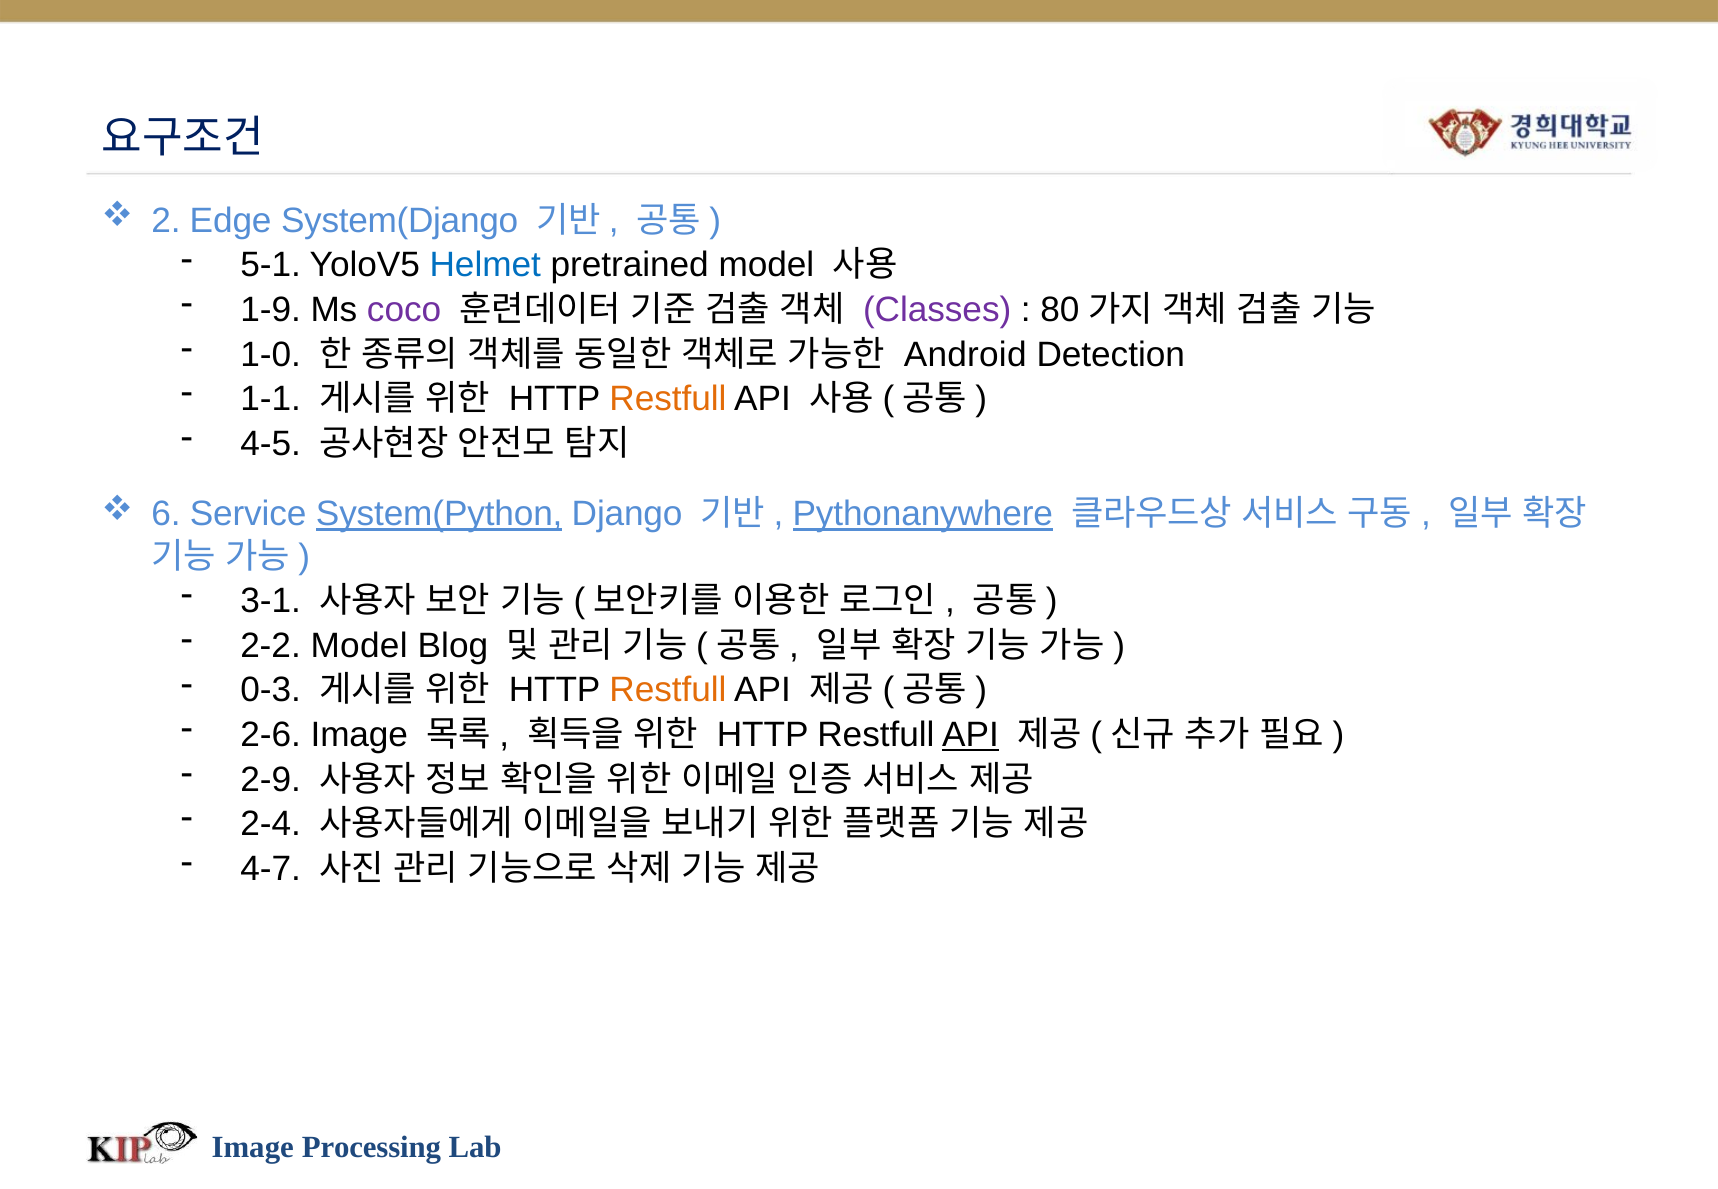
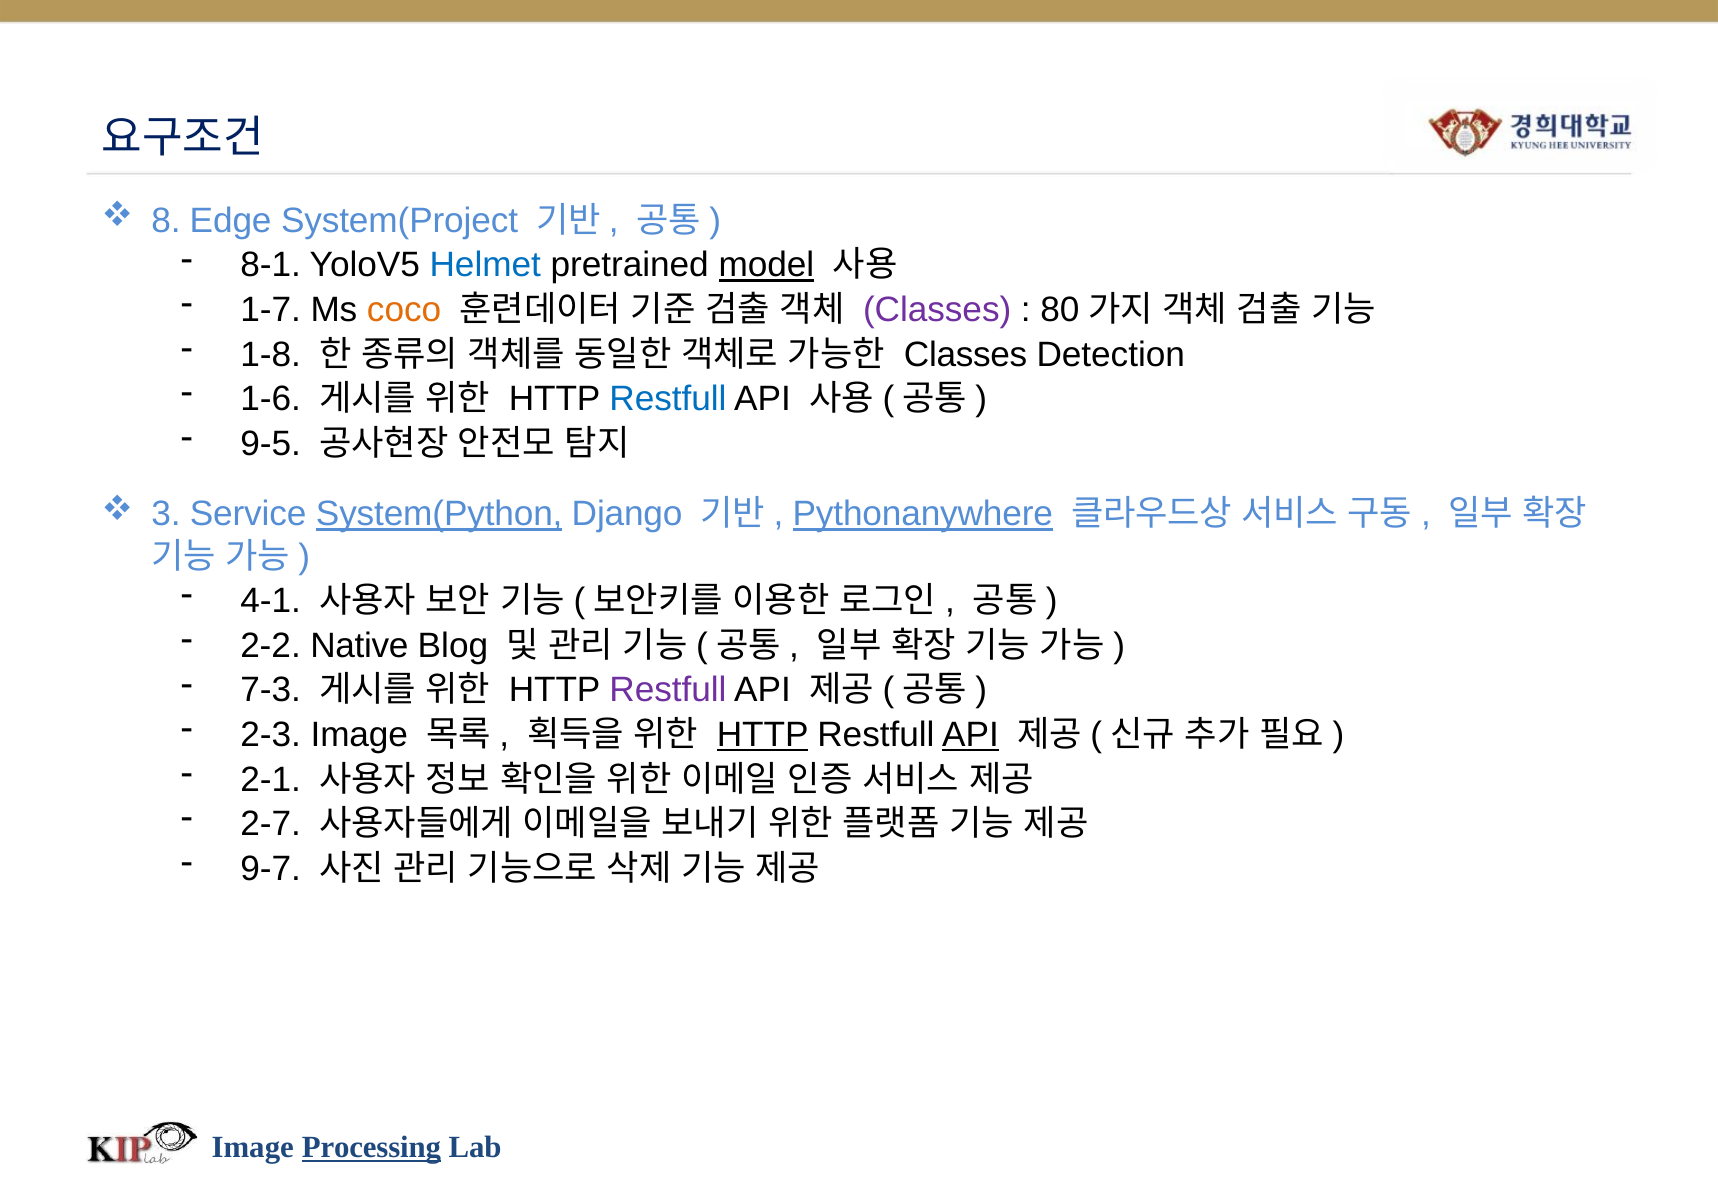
2: 2 -> 8
System(Django: System(Django -> System(Project
5-1: 5-1 -> 8-1
model at (766, 265) underline: none -> present
1-9: 1-9 -> 1-7
coco colour: purple -> orange
1-0: 1-0 -> 1-8
Android at (965, 355): Android -> Classes
1-1: 1-1 -> 1-6
Restfull at (668, 399) colour: orange -> blue
4-5: 4-5 -> 9-5
6: 6 -> 3
3-1: 3-1 -> 4-1
2-2 Model: Model -> Native
0-3: 0-3 -> 7-3
Restfull at (668, 691) colour: orange -> purple
2-6: 2-6 -> 2-3
HTTP at (763, 735) underline: none -> present
2-9: 2-9 -> 2-1
2-4: 2-4 -> 2-7
4-7: 4-7 -> 9-7
Processing underline: none -> present
